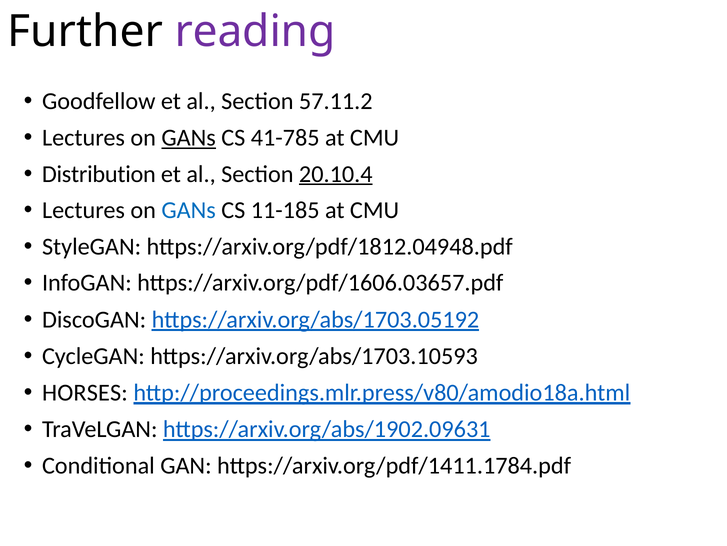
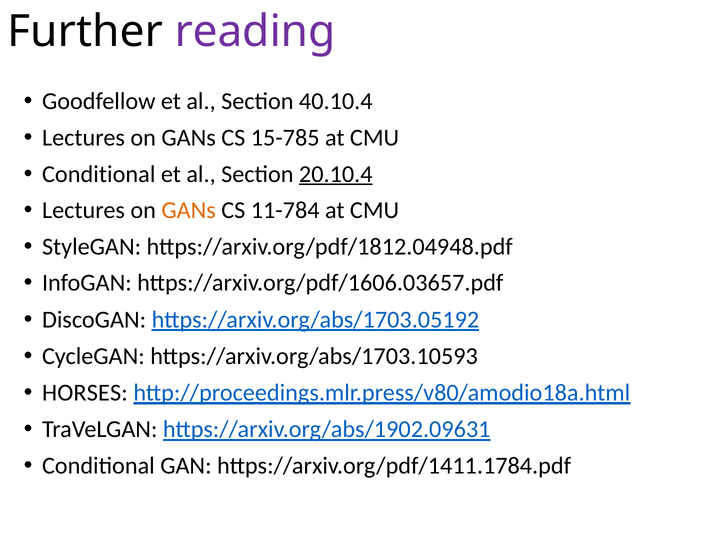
57.11.2: 57.11.2 -> 40.10.4
GANs at (189, 138) underline: present -> none
41-785: 41-785 -> 15-785
Distribution at (99, 174): Distribution -> Conditional
GANs at (189, 210) colour: blue -> orange
11-185: 11-185 -> 11-784
